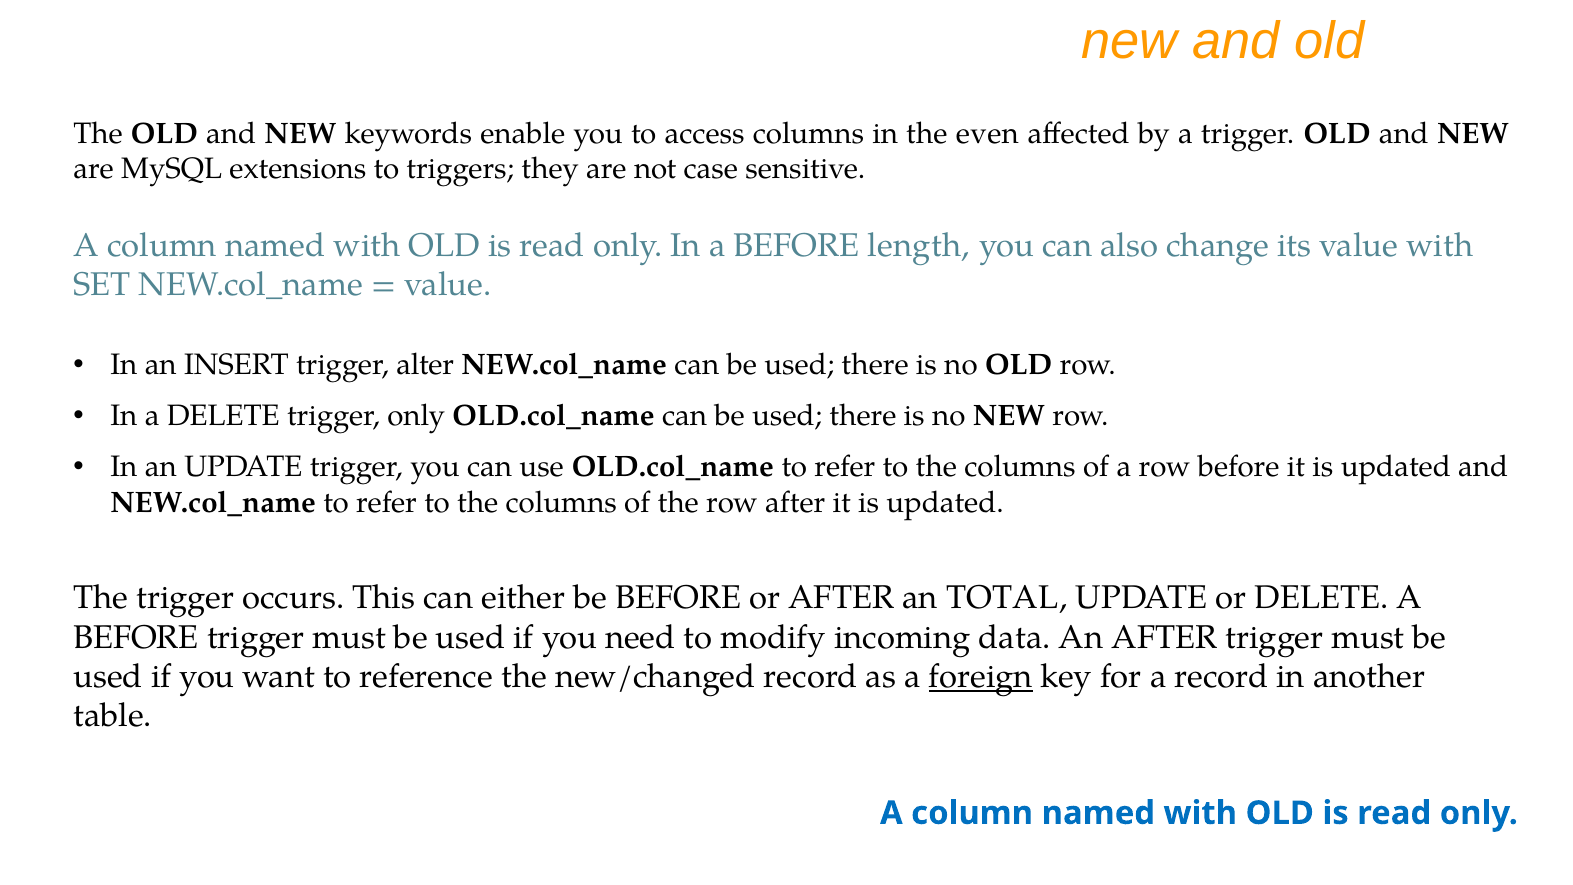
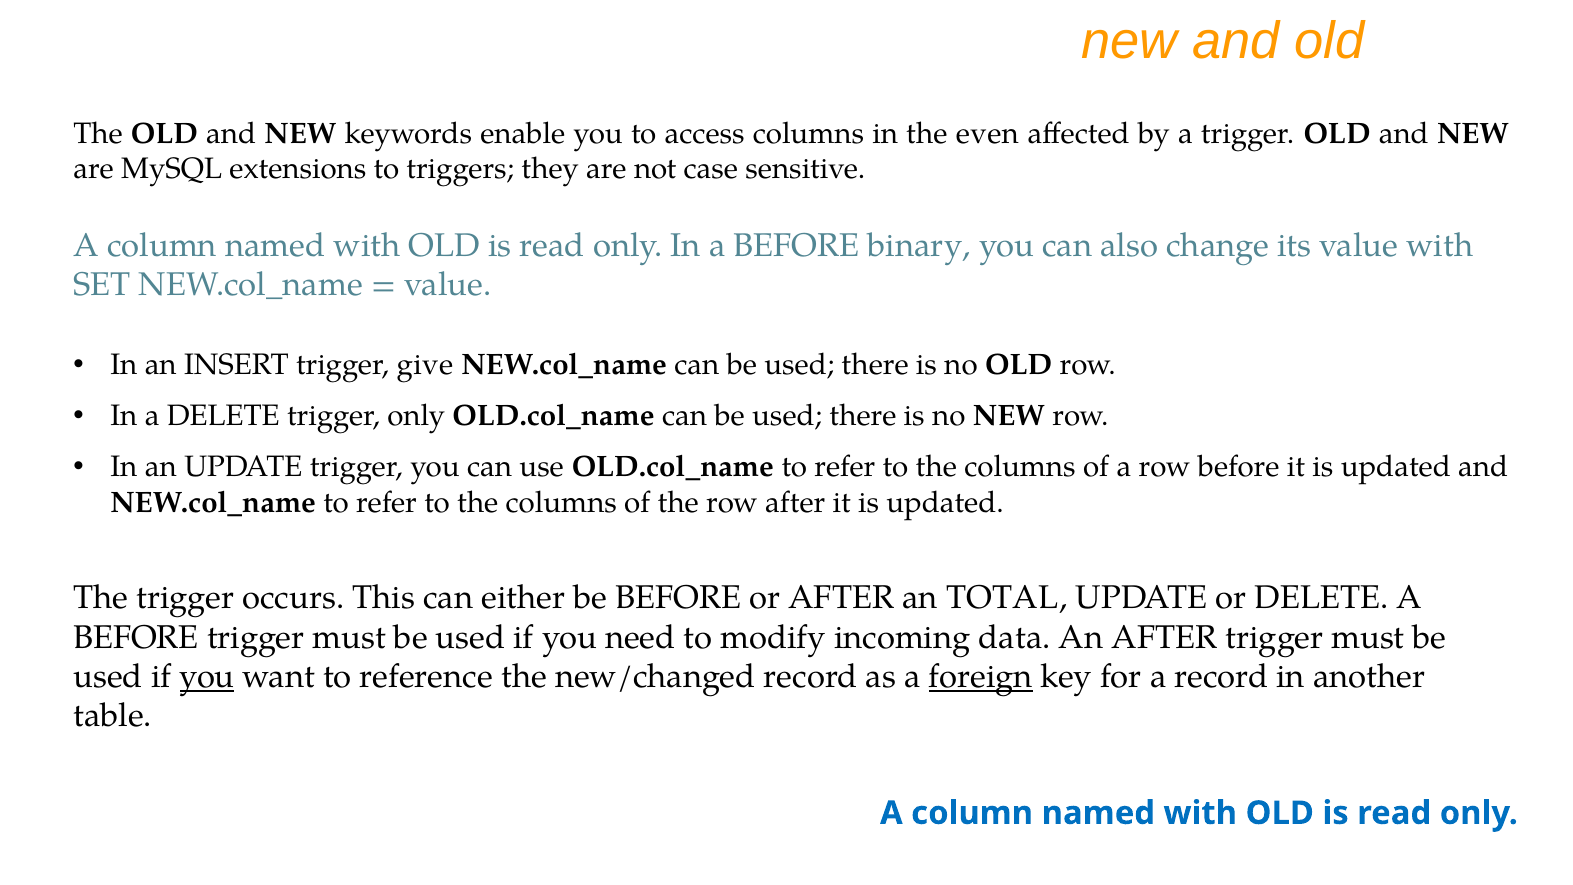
length: length -> binary
alter: alter -> give
you at (207, 677) underline: none -> present
